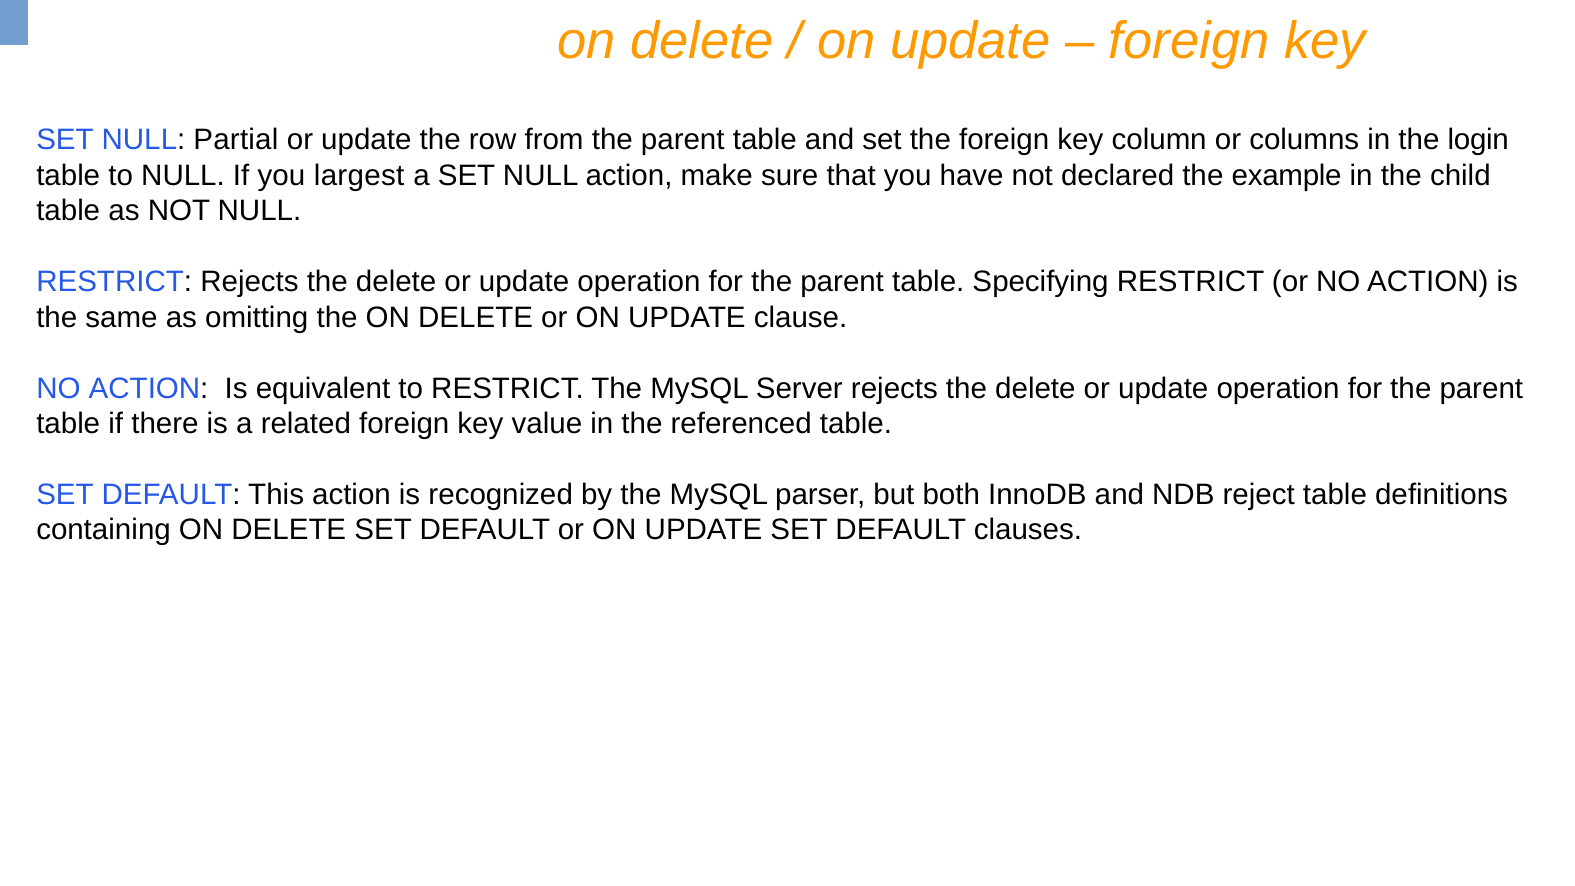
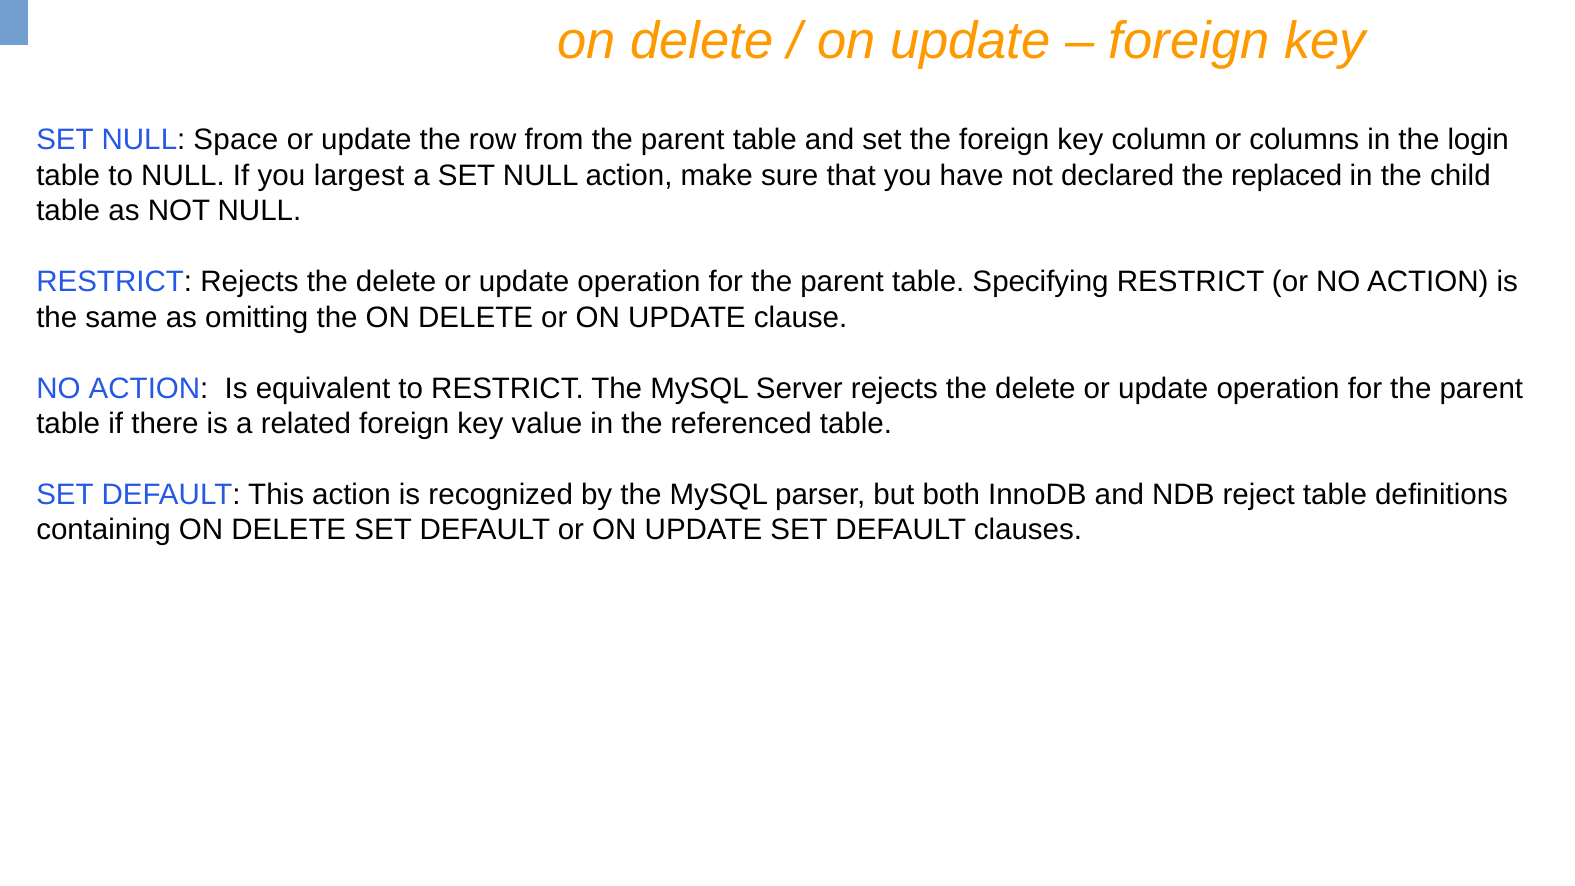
Partial: Partial -> Space
example: example -> replaced
